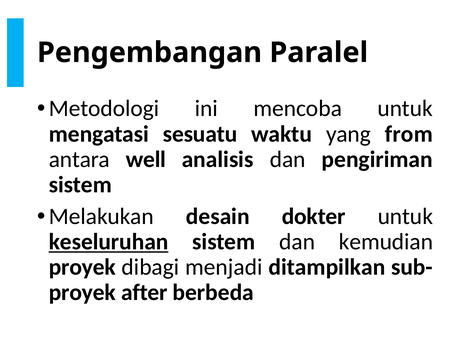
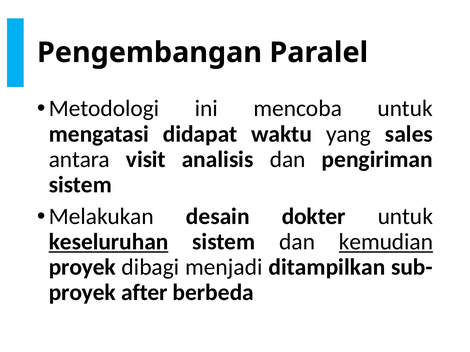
sesuatu: sesuatu -> didapat
from: from -> sales
well: well -> visit
kemudian underline: none -> present
